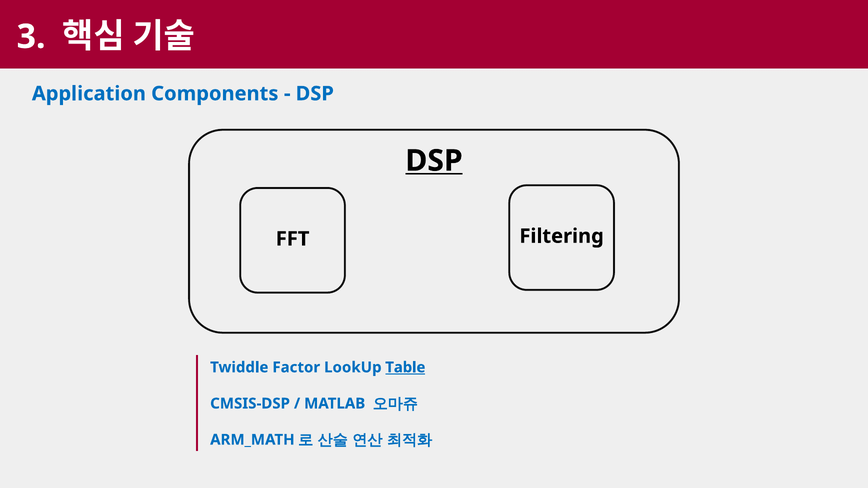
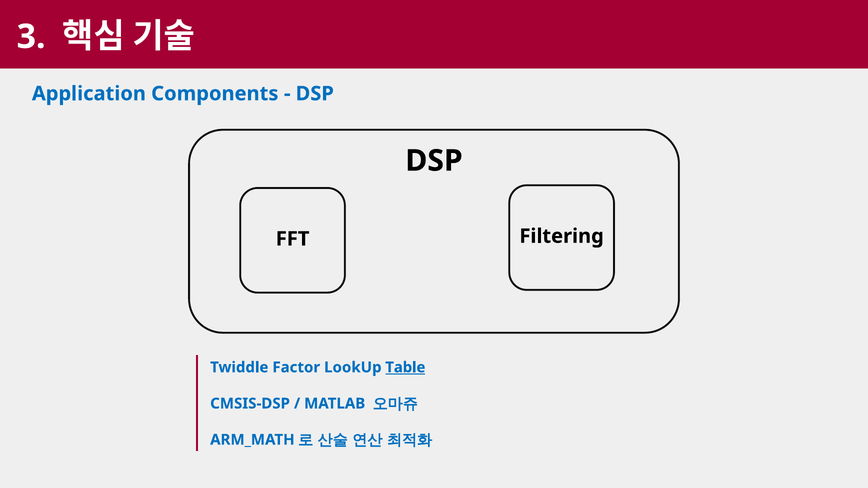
DSP at (434, 161) underline: present -> none
